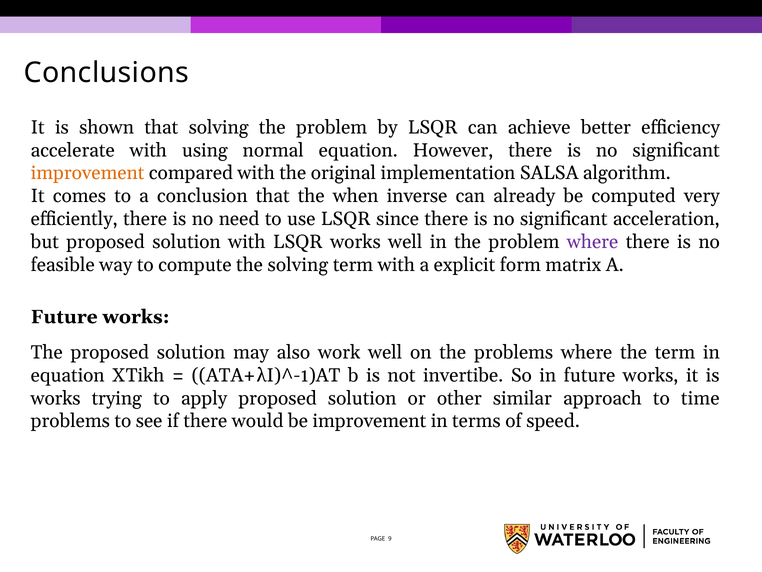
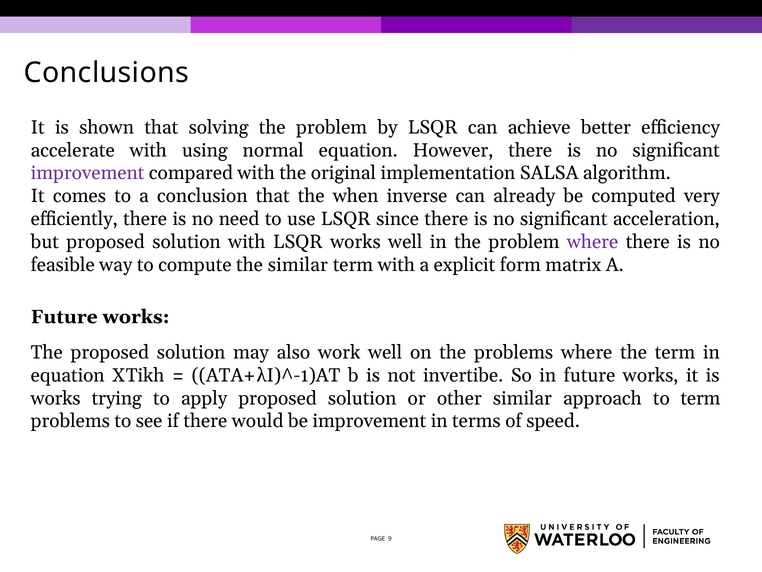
improvement at (88, 173) colour: orange -> purple
the solving: solving -> similar
to time: time -> term
